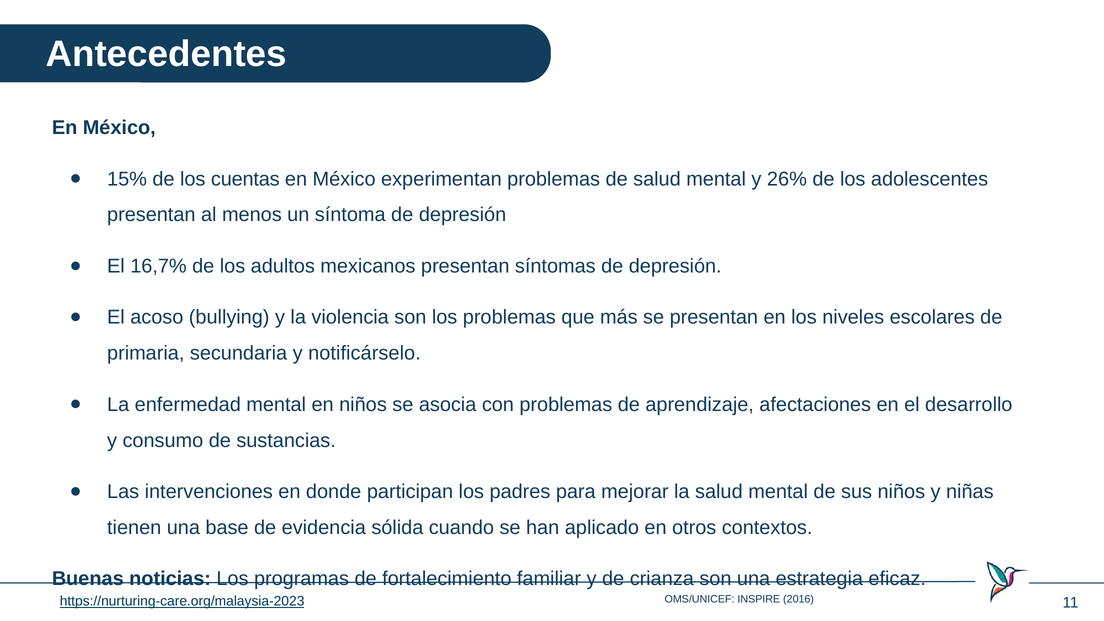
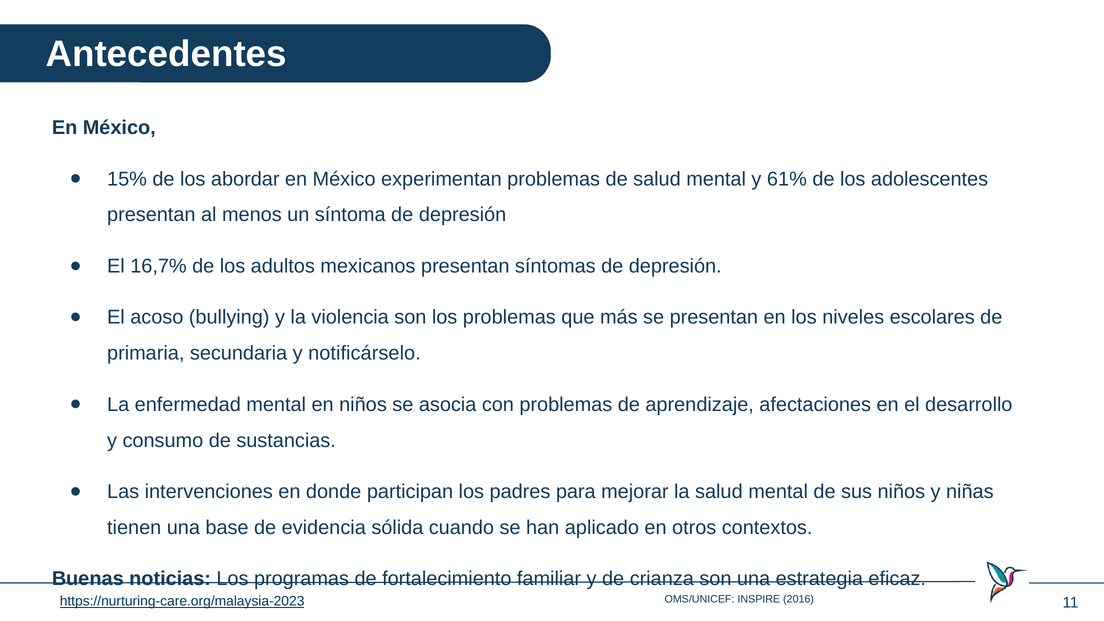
cuentas: cuentas -> abordar
26%: 26% -> 61%
